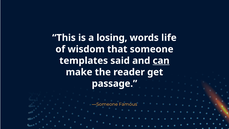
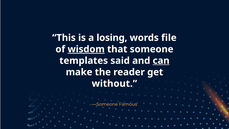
life: life -> file
wisdom underline: none -> present
passage: passage -> without
